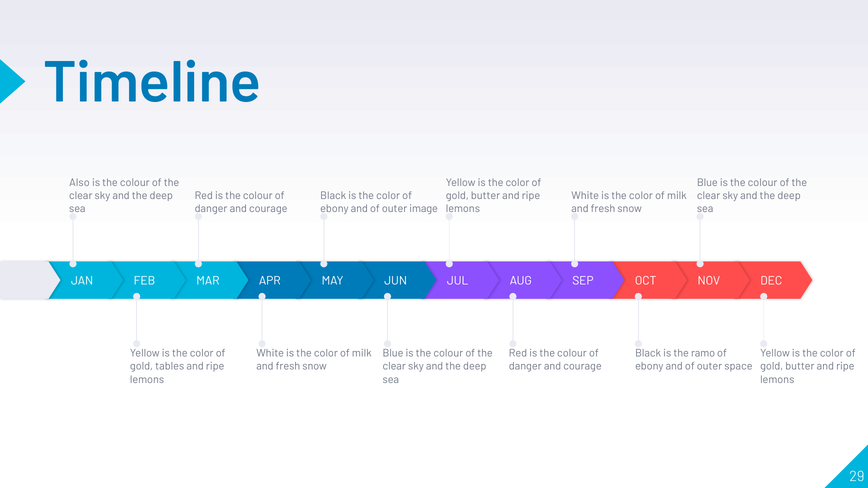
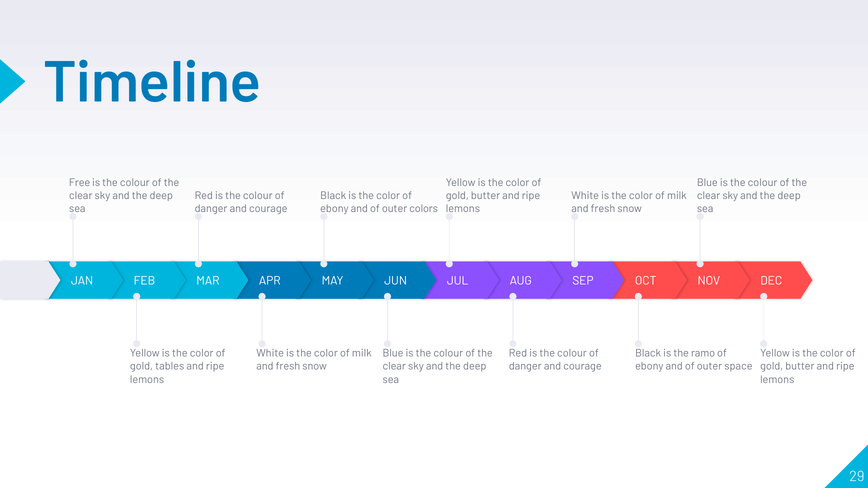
Also: Also -> Free
image: image -> colors
